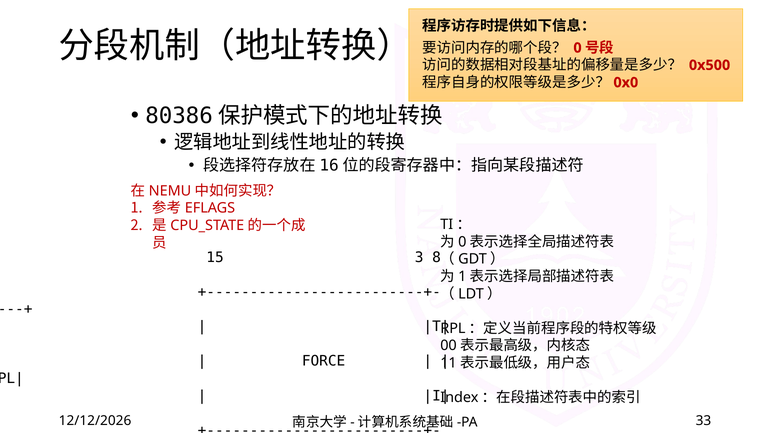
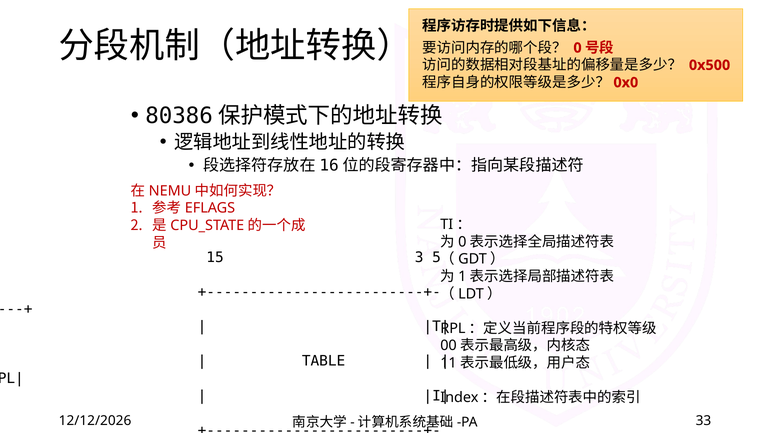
8: 8 -> 5
FORCE at (324, 361): FORCE -> TABLE
